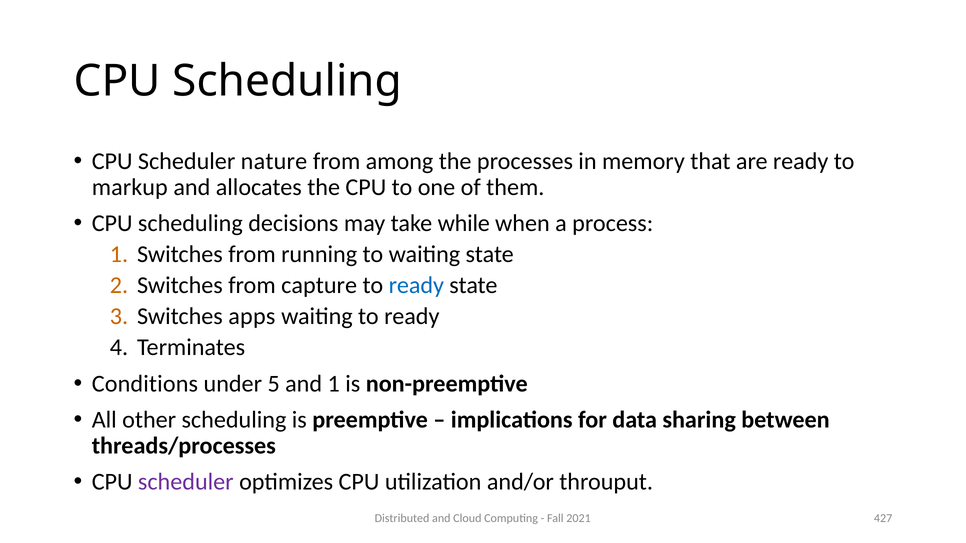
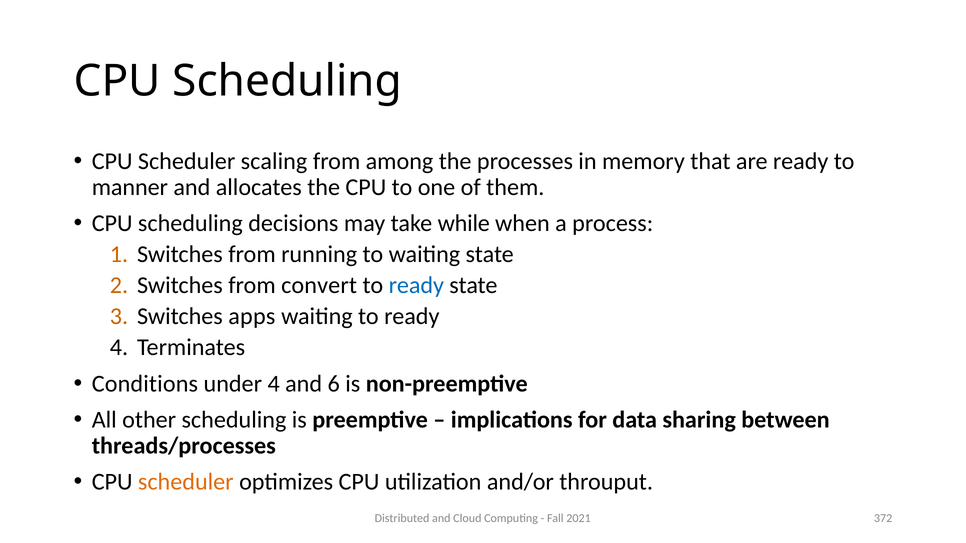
nature: nature -> scaling
markup: markup -> manner
capture: capture -> convert
under 5: 5 -> 4
and 1: 1 -> 6
scheduler at (186, 482) colour: purple -> orange
427: 427 -> 372
